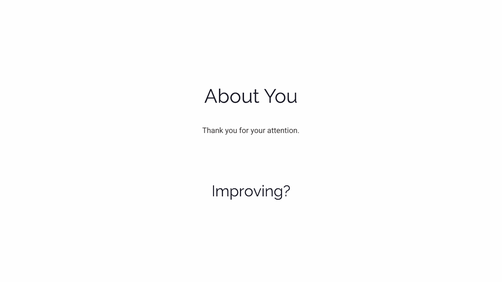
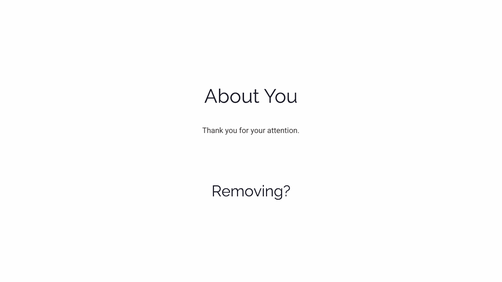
Improving: Improving -> Removing
